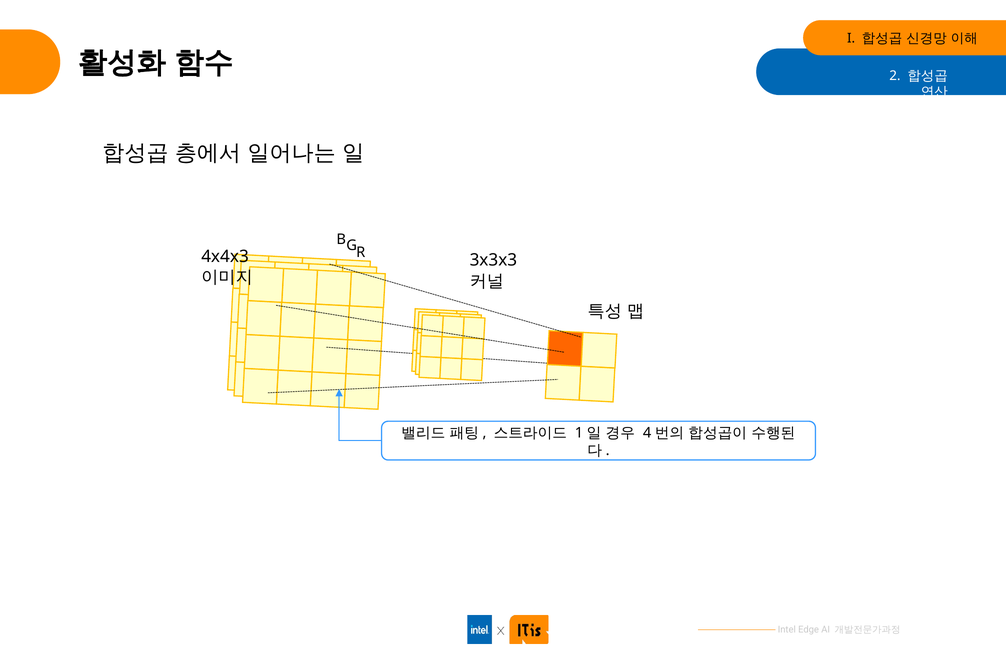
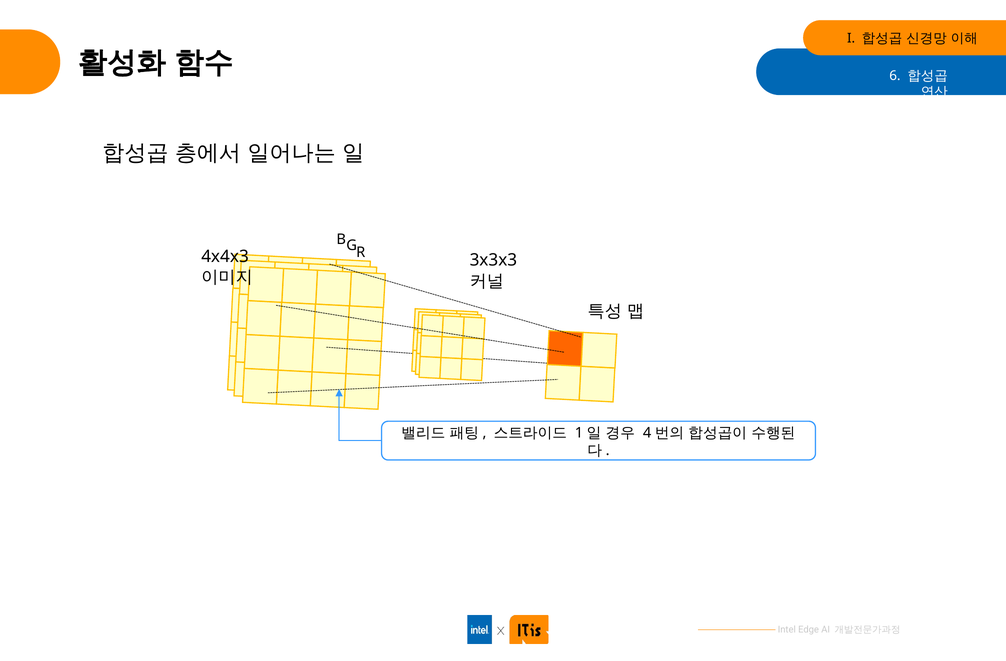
2: 2 -> 6
